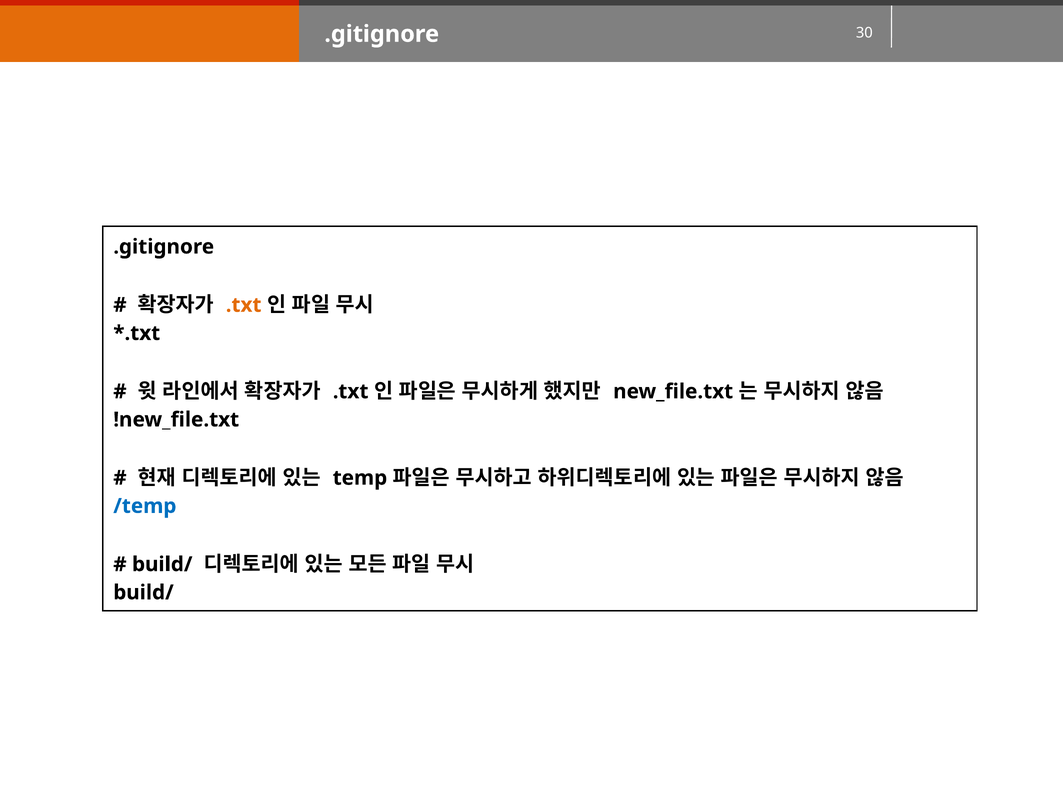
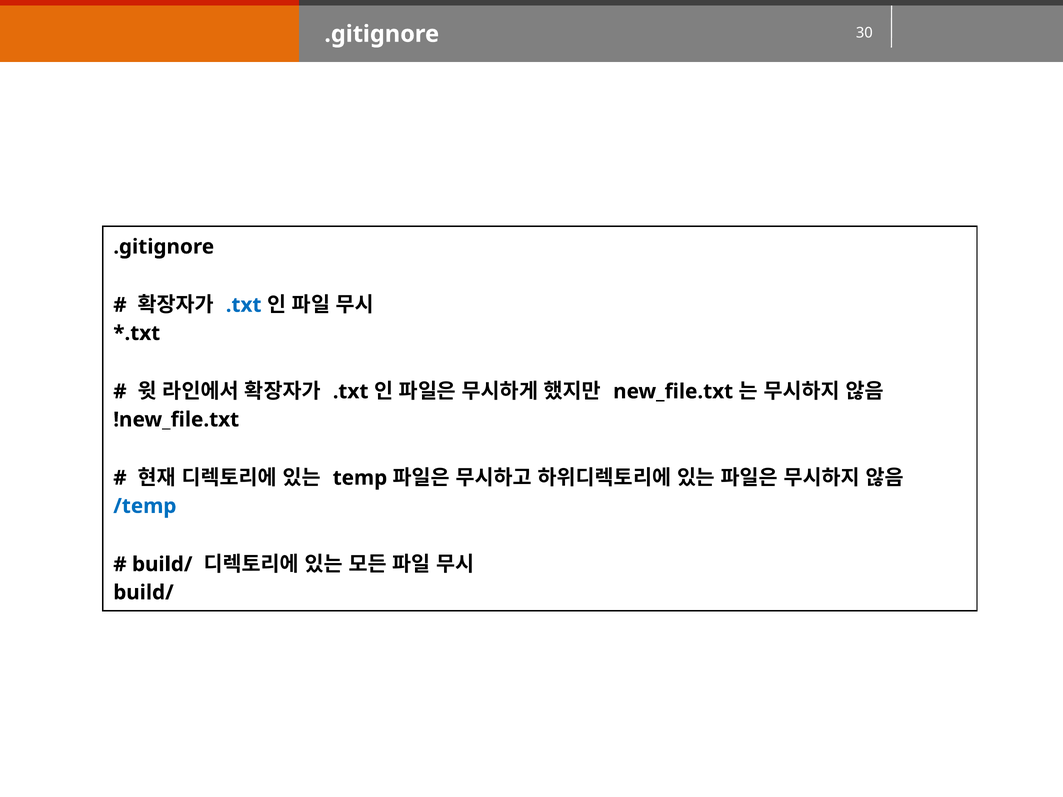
.txt at (244, 305) colour: orange -> blue
